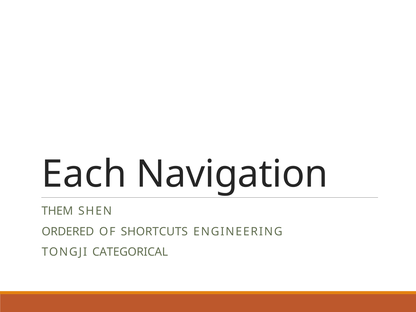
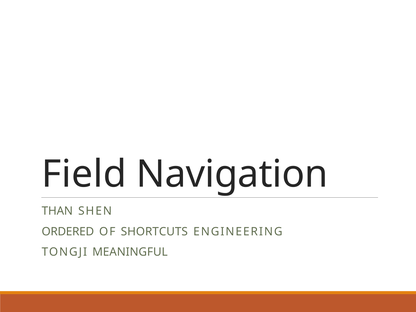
Each: Each -> Field
THEM: THEM -> THAN
CATEGORICAL: CATEGORICAL -> MEANINGFUL
